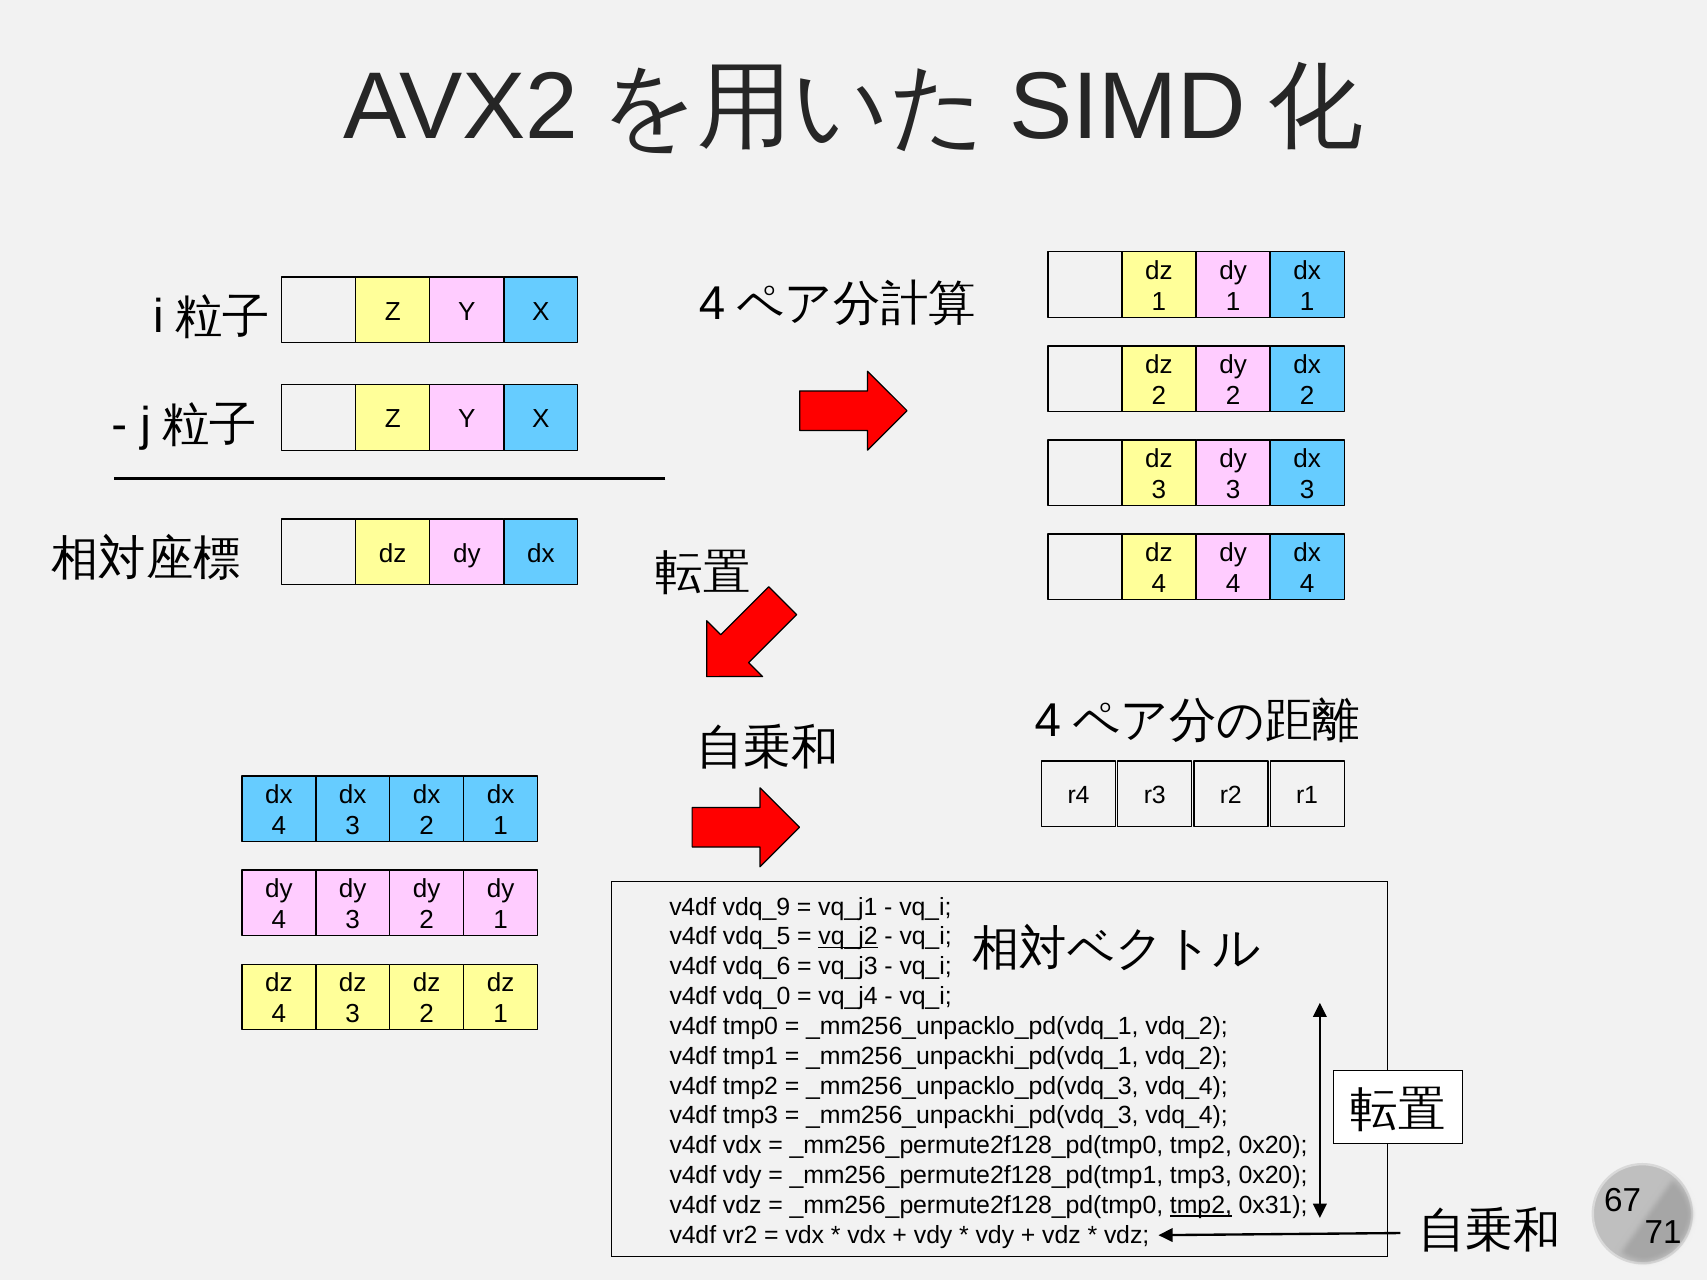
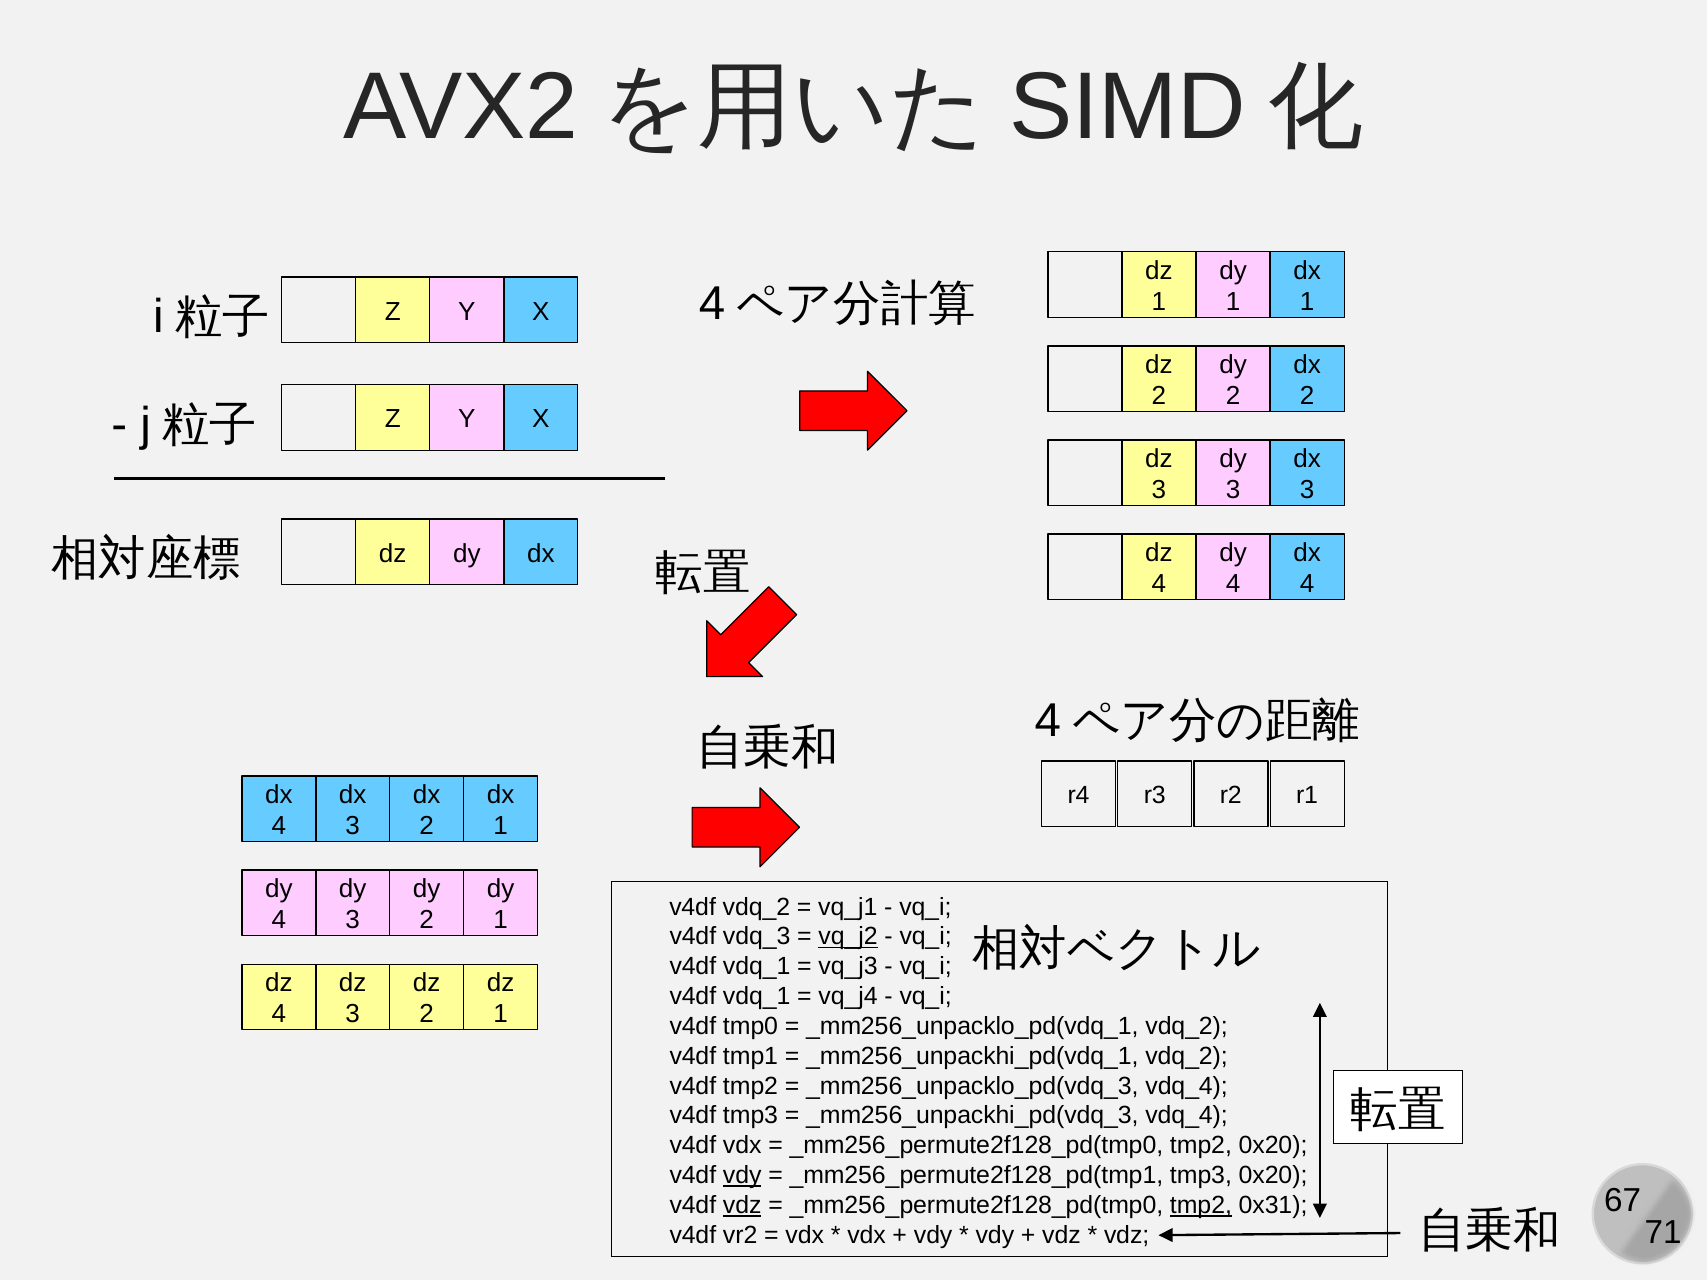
v4df vdq_9: vdq_9 -> vdq_2
vdq_5: vdq_5 -> vdq_3
vdq_6 at (757, 967): vdq_6 -> vdq_1
vdq_0 at (757, 997): vdq_0 -> vdq_1
vdy at (742, 1176) underline: none -> present
vdz at (742, 1205) underline: none -> present
